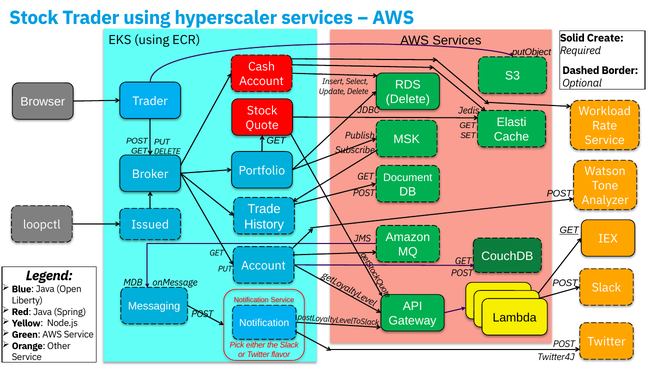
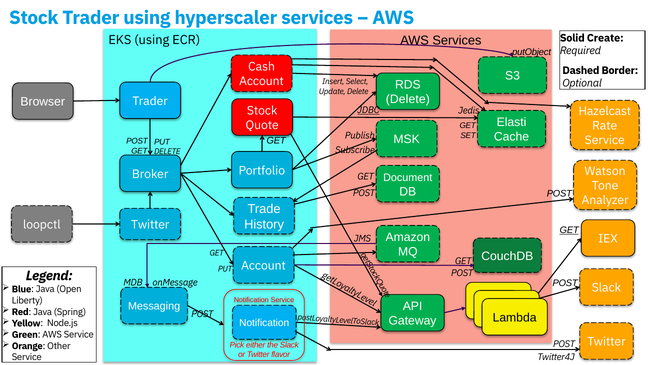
Workload: Workload -> Hazelcast
JDBC underline: none -> present
loopctl Issued: Issued -> Twitter
